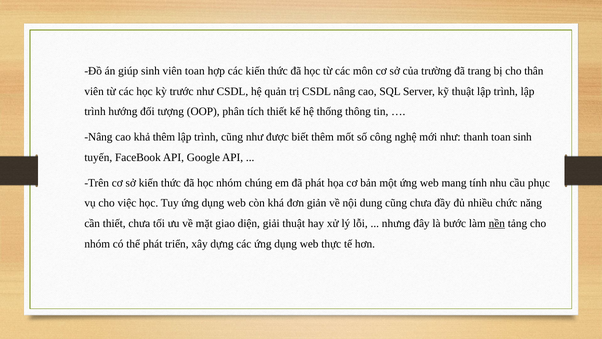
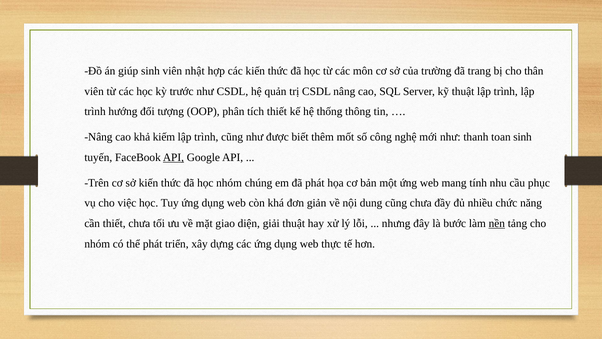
viên toan: toan -> nhật
khả thêm: thêm -> kiếm
API at (173, 157) underline: none -> present
